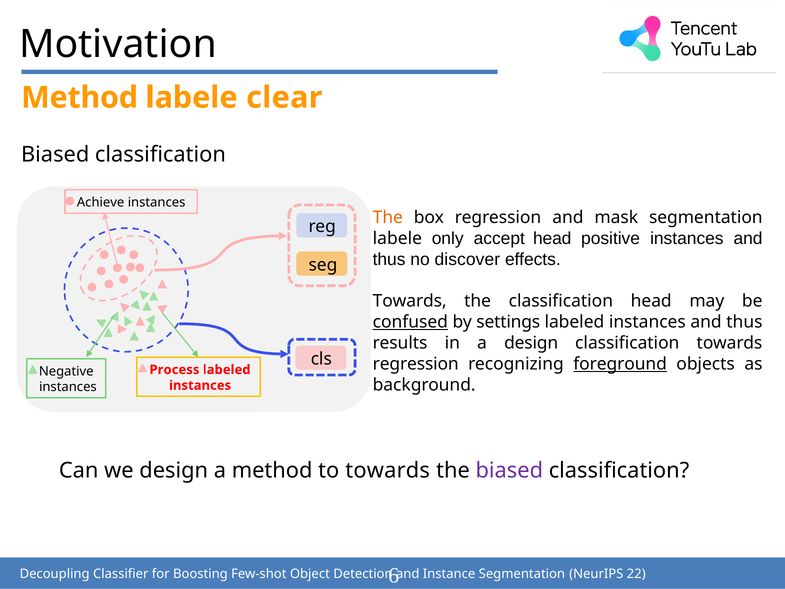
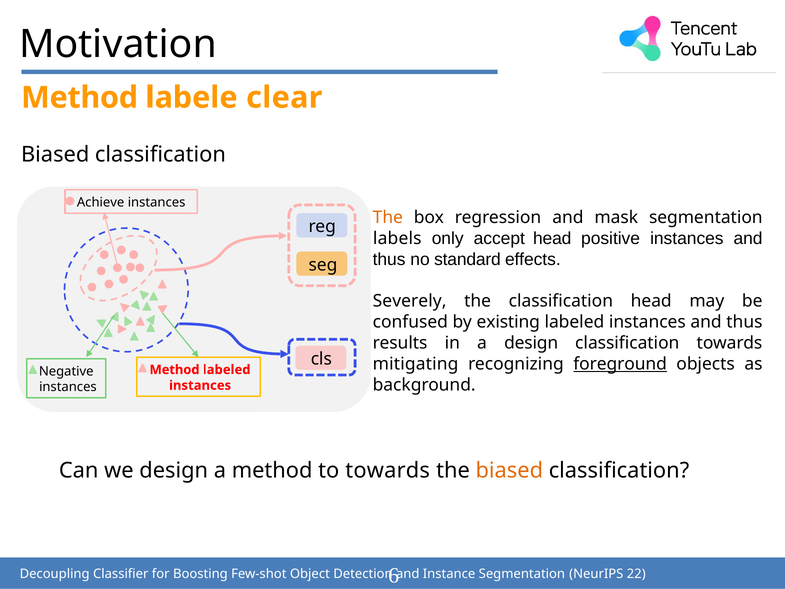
labele at (397, 238): labele -> labels
discover: discover -> standard
Towards at (410, 301): Towards -> Severely
confused underline: present -> none
settings: settings -> existing
regression at (416, 364): regression -> mitigating
Process at (174, 370): Process -> Method
biased at (509, 470) colour: purple -> orange
